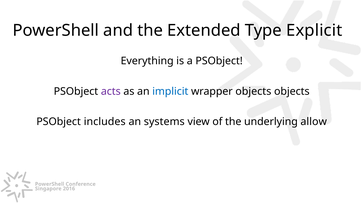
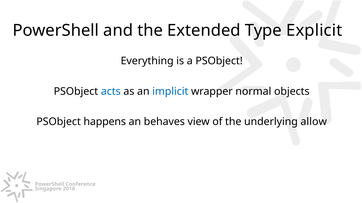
acts colour: purple -> blue
wrapper objects: objects -> normal
includes: includes -> happens
systems: systems -> behaves
